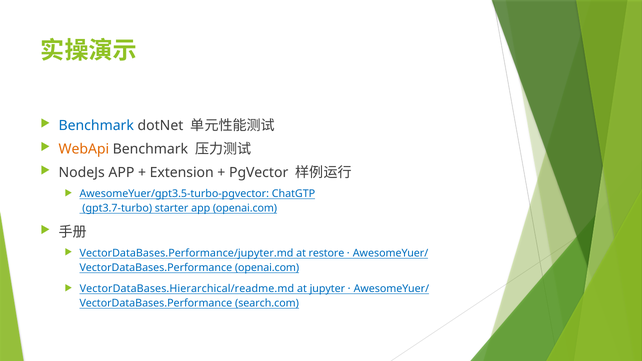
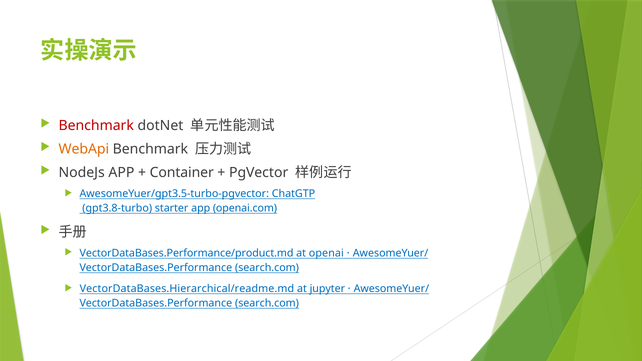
Benchmark at (96, 126) colour: blue -> red
Extension: Extension -> Container
gpt3.7-turbo: gpt3.7-turbo -> gpt3.8-turbo
VectorDataBases.Performance/jupyter.md: VectorDataBases.Performance/jupyter.md -> VectorDataBases.Performance/product.md
restore: restore -> openai
openai.com at (267, 268): openai.com -> search.com
